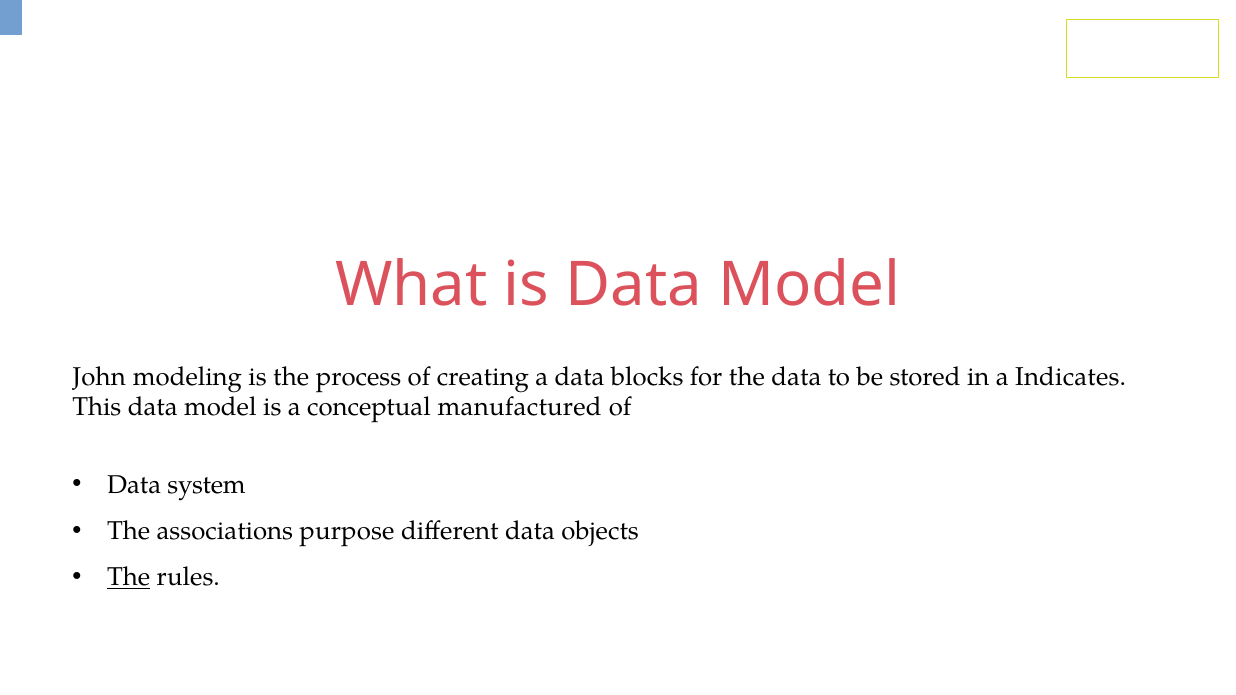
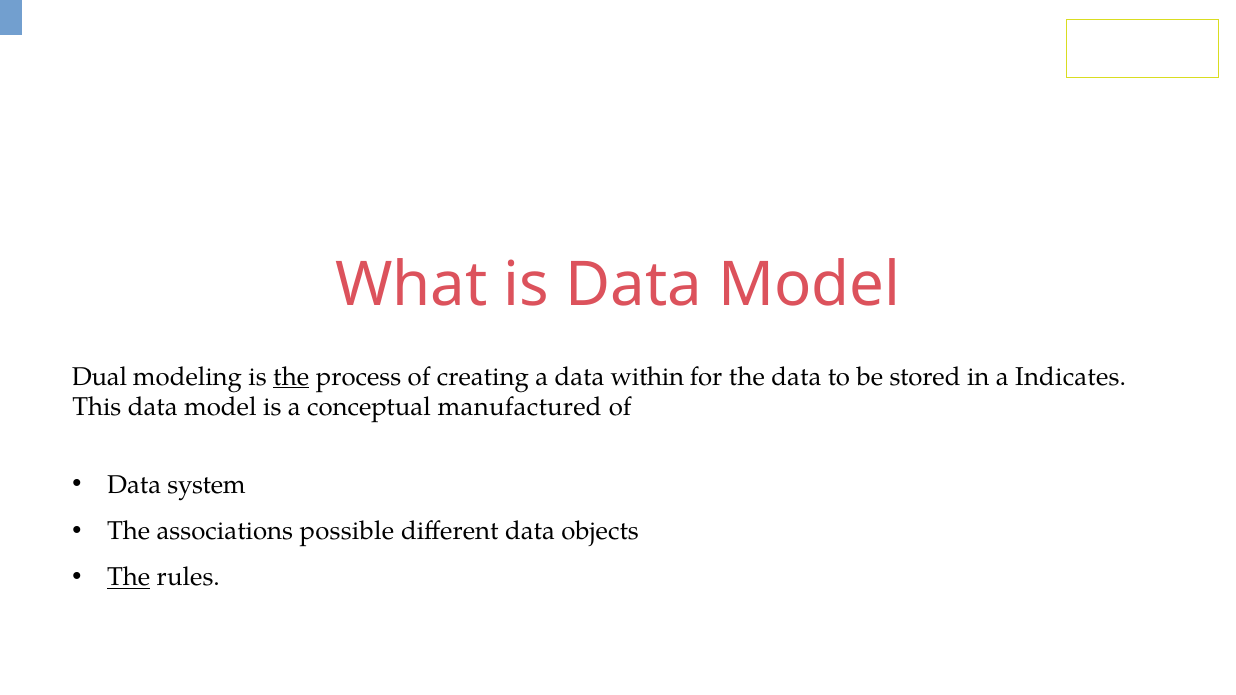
John: John -> Dual
the at (291, 377) underline: none -> present
blocks: blocks -> within
purpose: purpose -> possible
